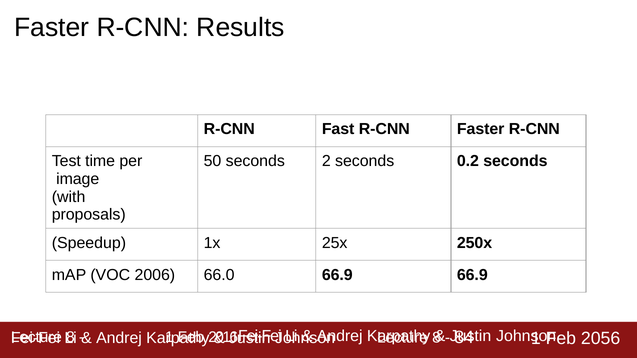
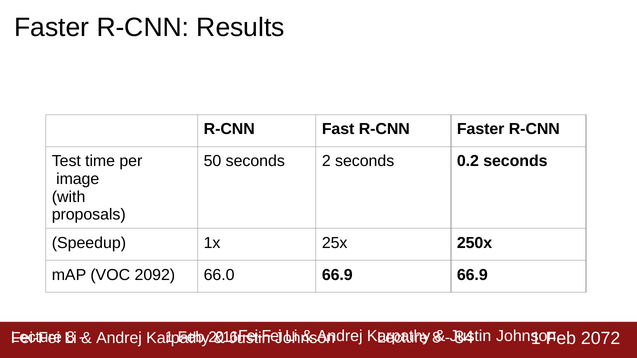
2006: 2006 -> 2092
2056: 2056 -> 2072
